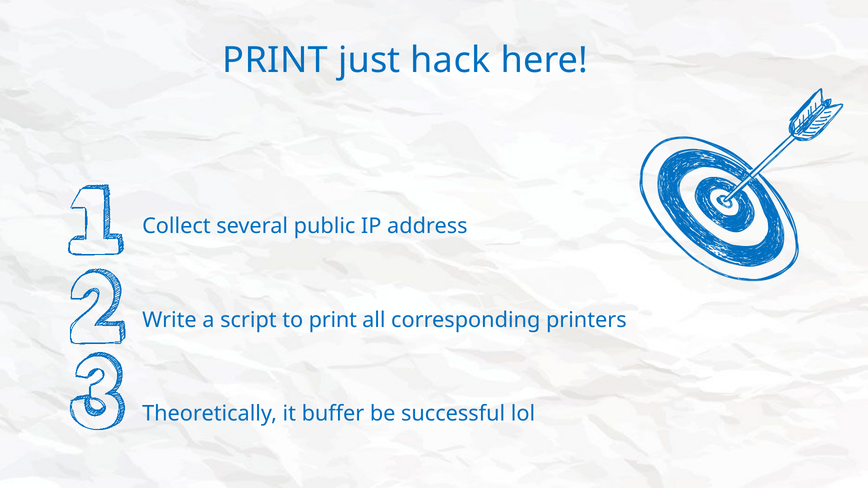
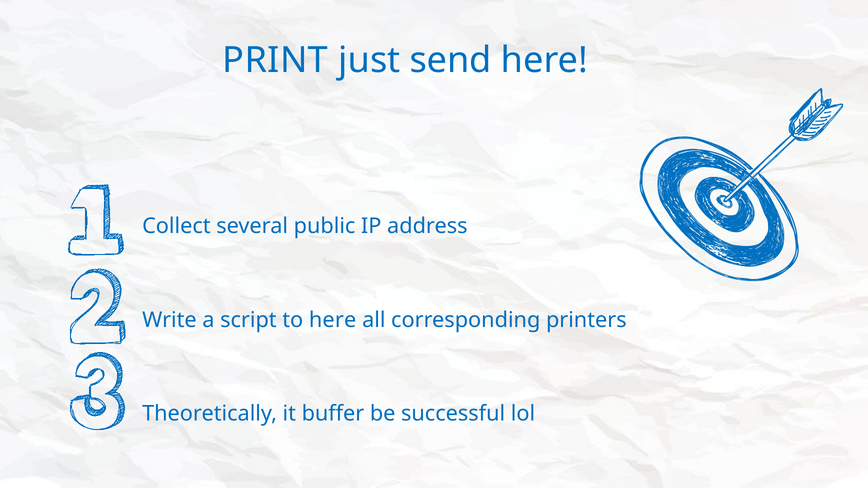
hack: hack -> send
to print: print -> here
